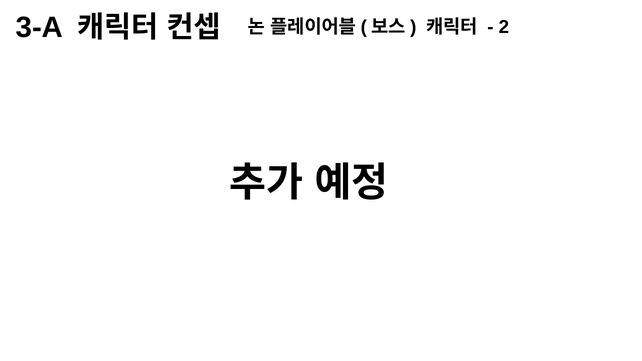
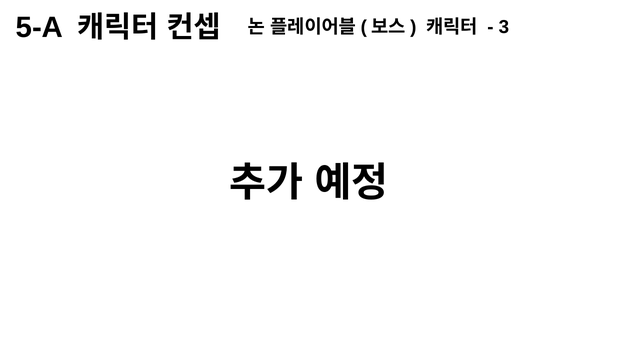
3-A: 3-A -> 5-A
2: 2 -> 3
